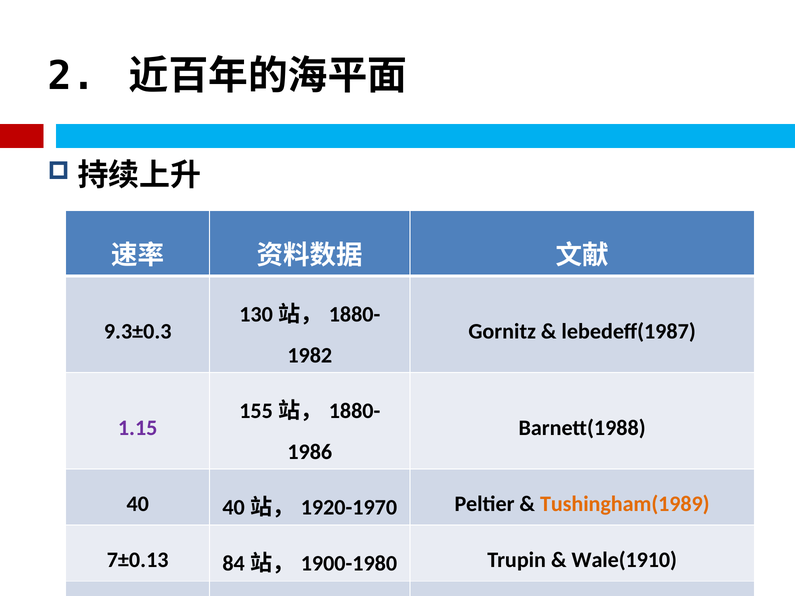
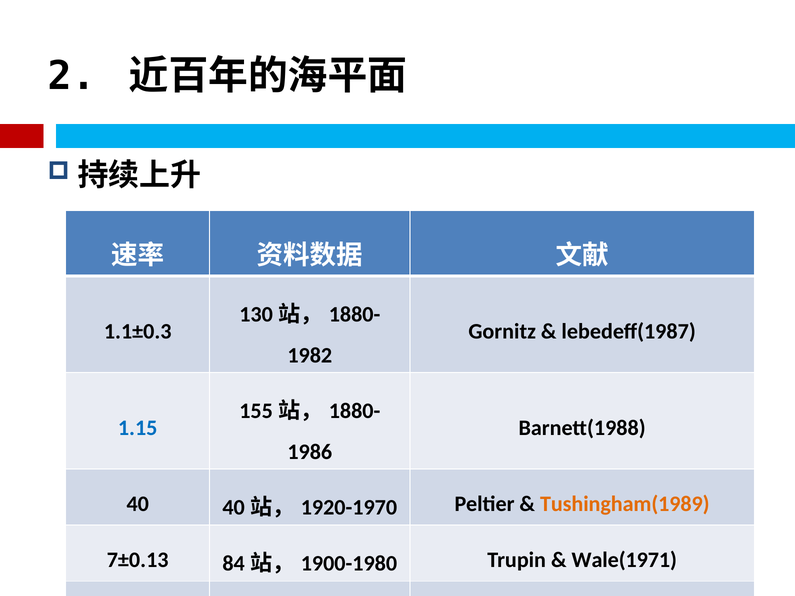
9.3±0.3: 9.3±0.3 -> 1.1±0.3
1.15 colour: purple -> blue
Wale(1910: Wale(1910 -> Wale(1971
